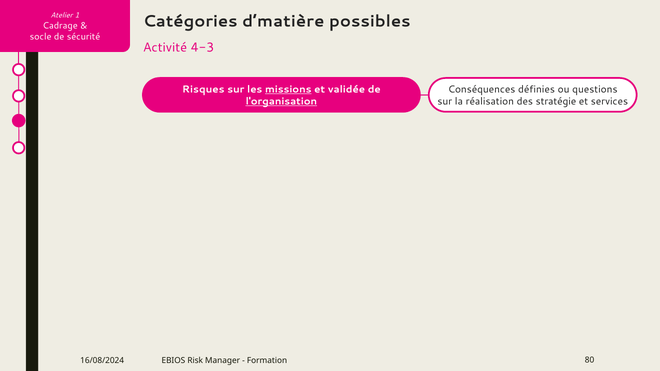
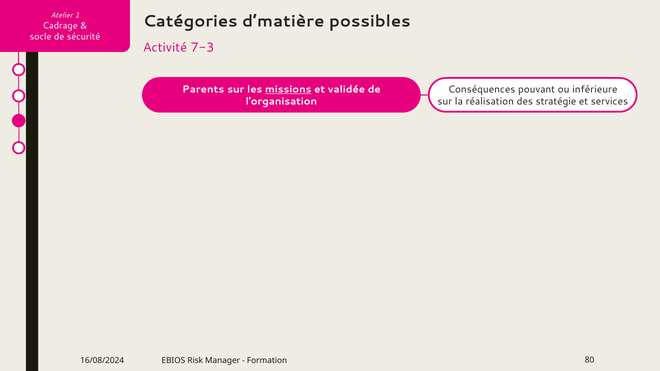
4-3: 4-3 -> 7-3
Risques: Risques -> Parents
définies: définies -> pouvant
questions: questions -> inférieure
l'organisation underline: present -> none
